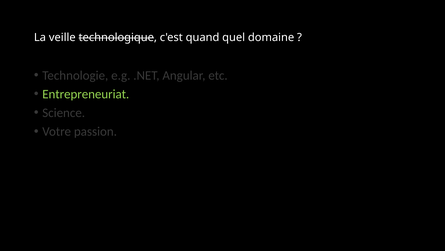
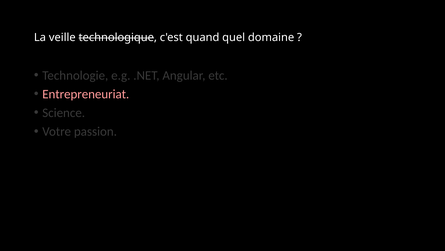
Entrepreneuriat colour: light green -> pink
